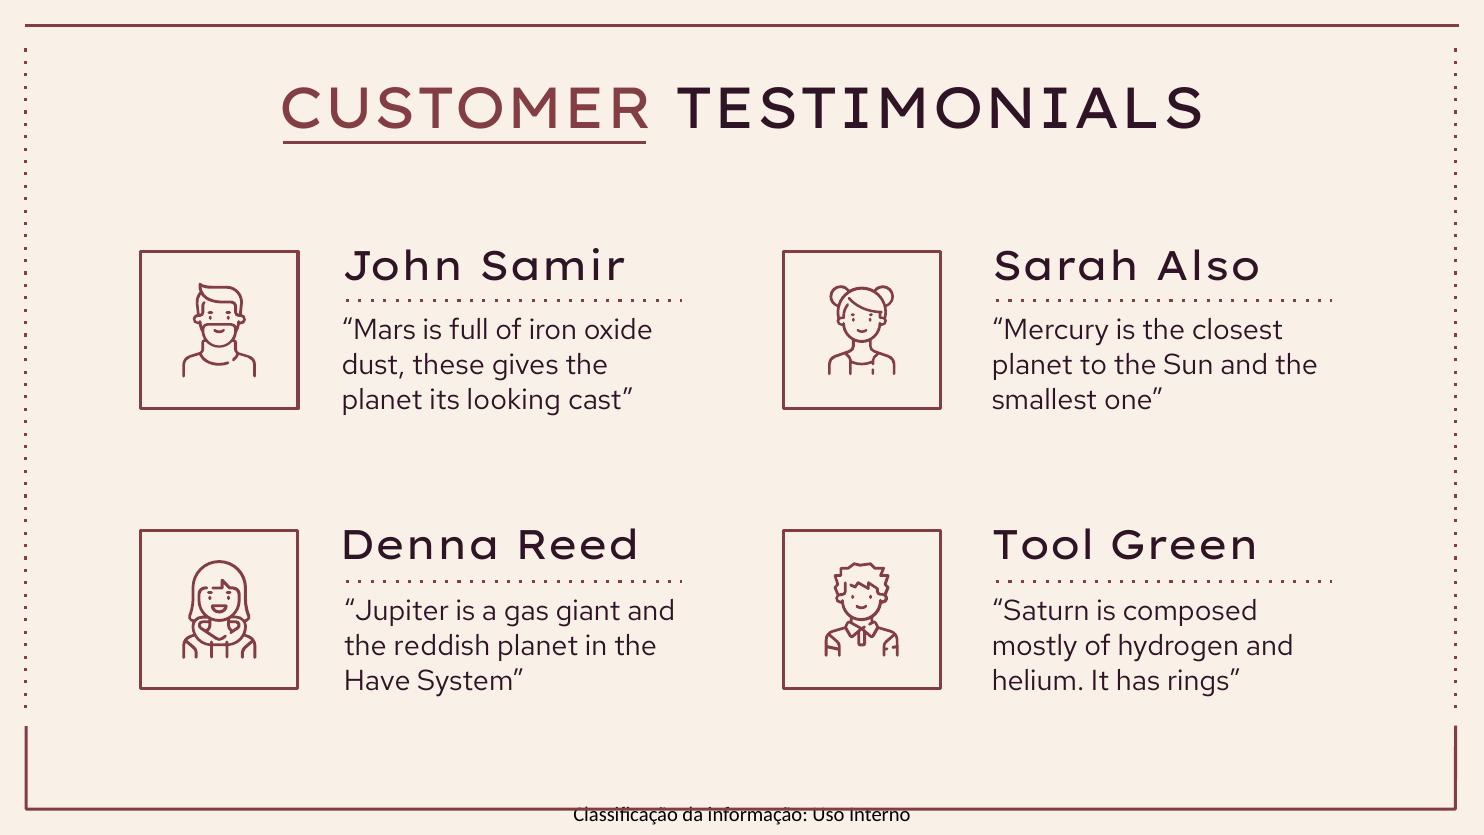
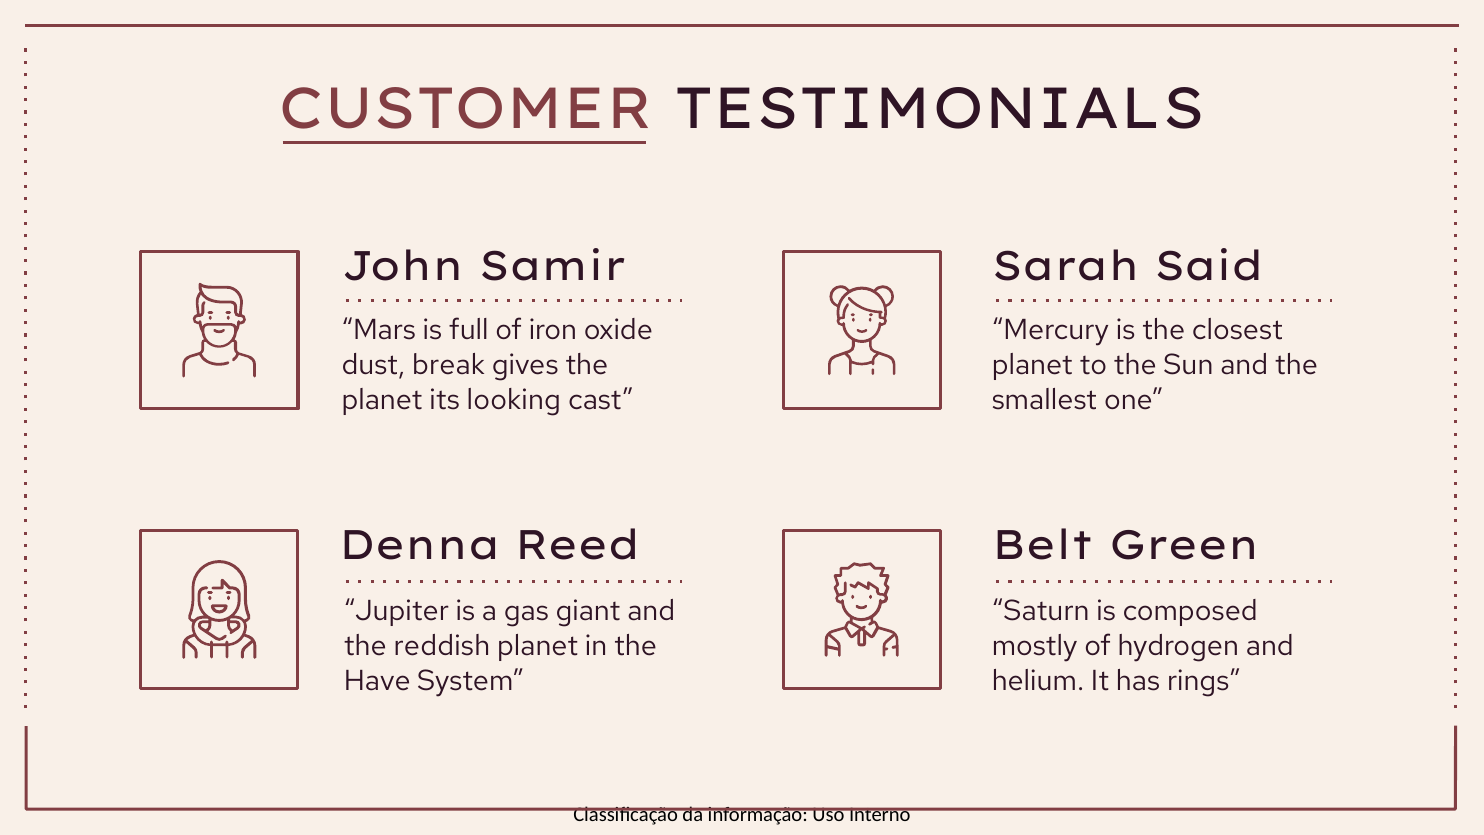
Also: Also -> Said
these: these -> break
Tool: Tool -> Belt
